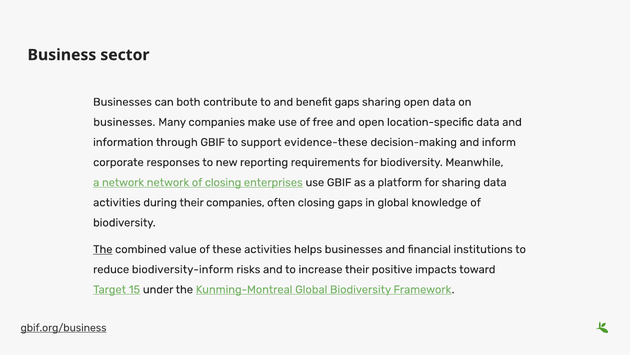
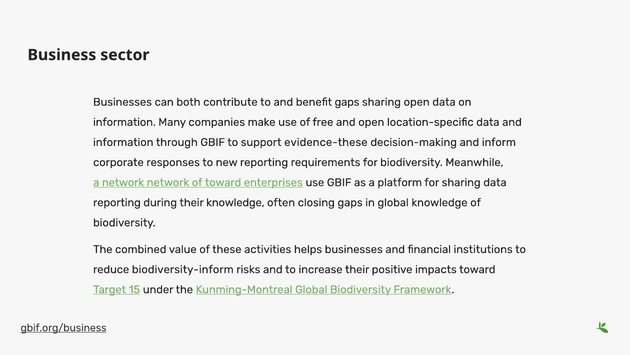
businesses at (124, 122): businesses -> information
of closing: closing -> toward
activities at (117, 202): activities -> reporting
their companies: companies -> knowledge
The at (103, 249) underline: present -> none
